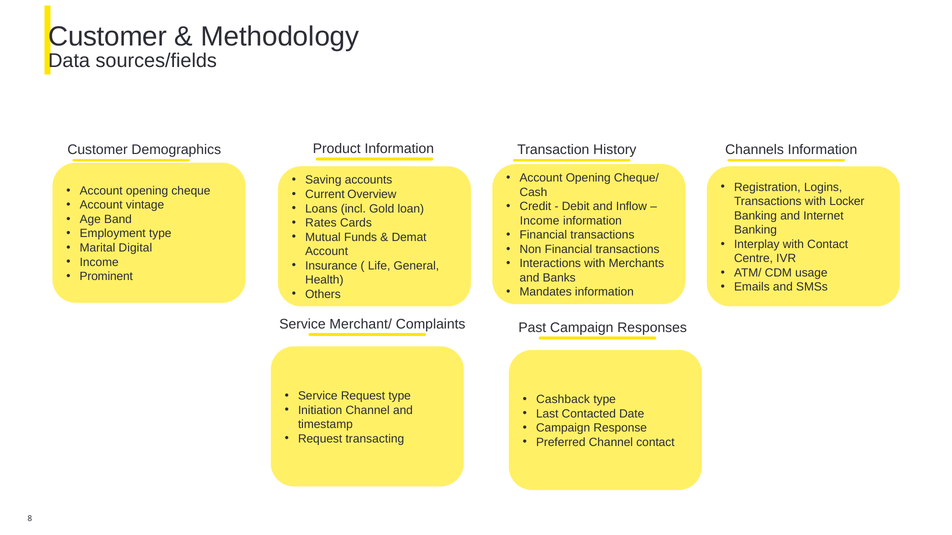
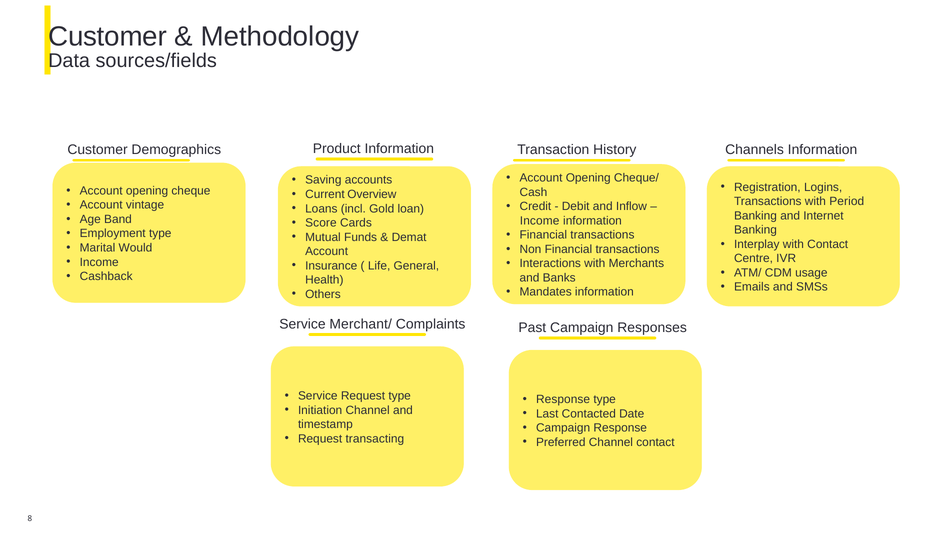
Locker: Locker -> Period
Rates: Rates -> Score
Digital: Digital -> Would
Prominent: Prominent -> Cashback
Cashback at (563, 400): Cashback -> Response
